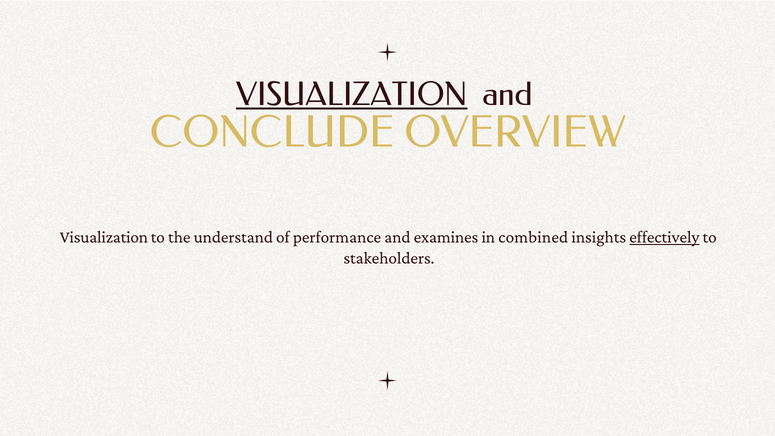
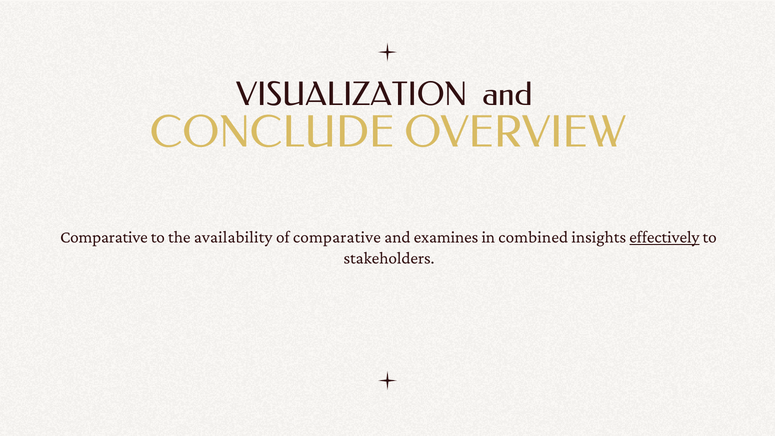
VISUALIZATION at (352, 94) underline: present -> none
Visualization at (104, 237): Visualization -> Comparative
understand: understand -> availability
of performance: performance -> comparative
